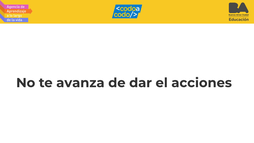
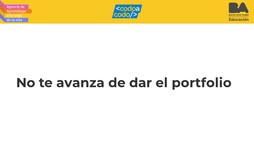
acciones: acciones -> portfolio
